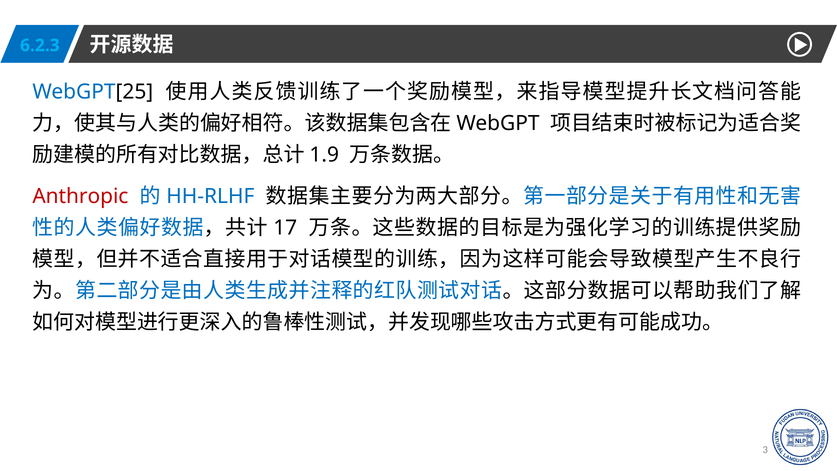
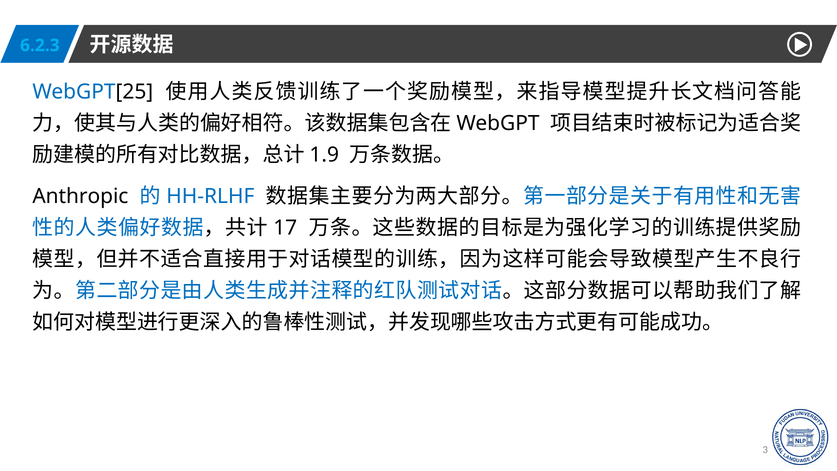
Anthropic colour: red -> black
